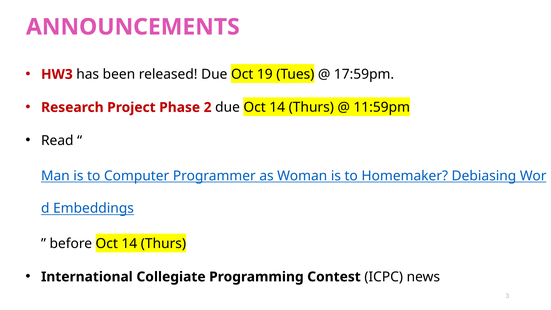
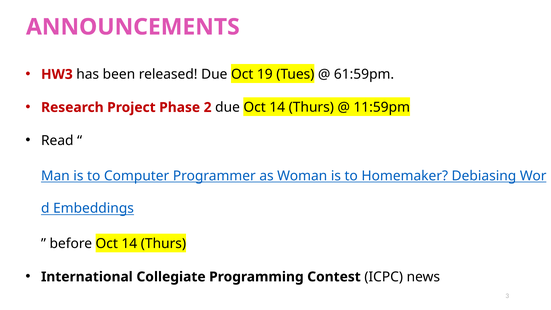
17:59pm: 17:59pm -> 61:59pm
